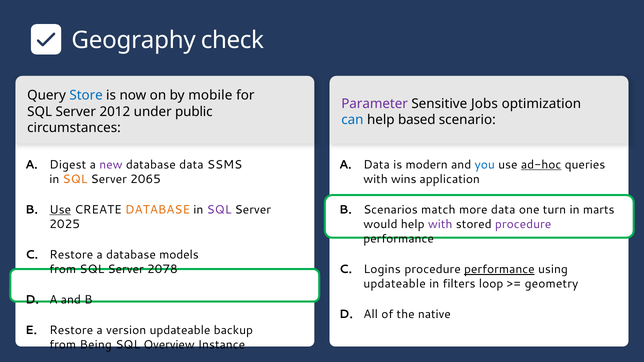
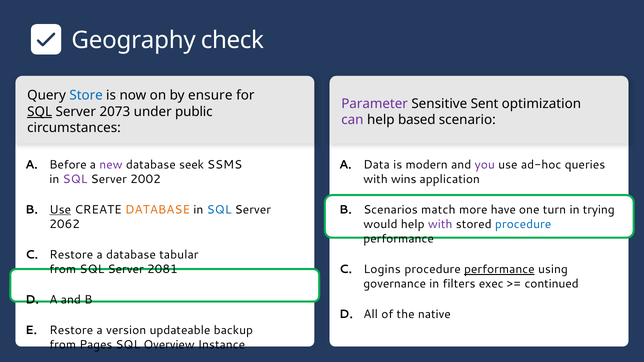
mobile: mobile -> ensure
Jobs: Jobs -> Sent
SQL at (40, 112) underline: none -> present
2012: 2012 -> 2073
can colour: blue -> purple
Digest: Digest -> Before
database data: data -> seek
you colour: blue -> purple
ad-hoc underline: present -> none
SQL at (75, 179) colour: orange -> purple
2065: 2065 -> 2002
SQL at (219, 210) colour: purple -> blue
more data: data -> have
marts: marts -> trying
2025: 2025 -> 2062
procedure at (523, 224) colour: purple -> blue
models: models -> tabular
2078: 2078 -> 2081
updateable at (395, 284): updateable -> governance
loop: loop -> exec
geometry: geometry -> continued
Being: Being -> Pages
